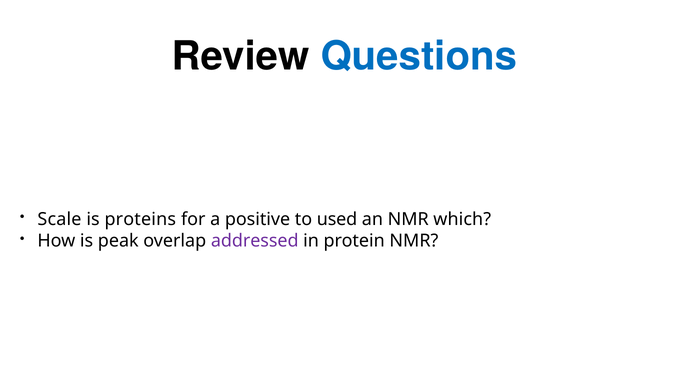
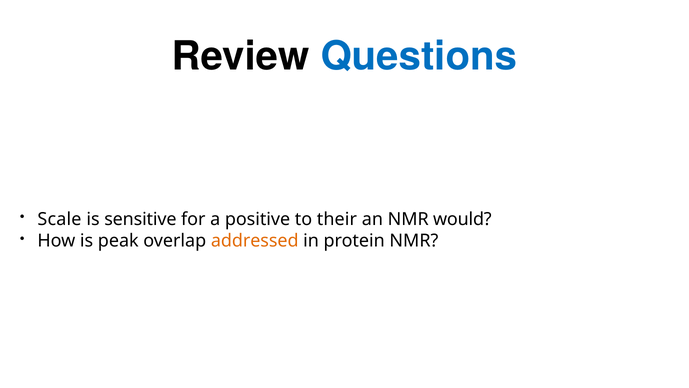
proteins: proteins -> sensitive
used: used -> their
which: which -> would
addressed colour: purple -> orange
